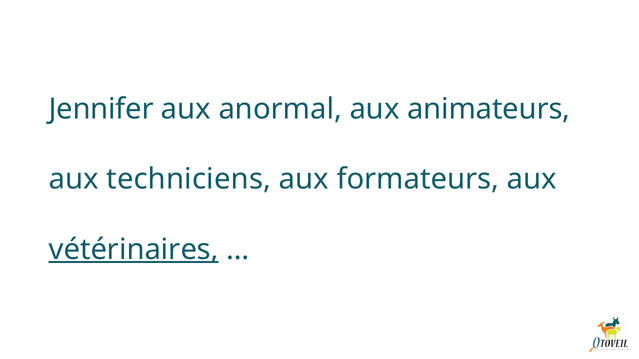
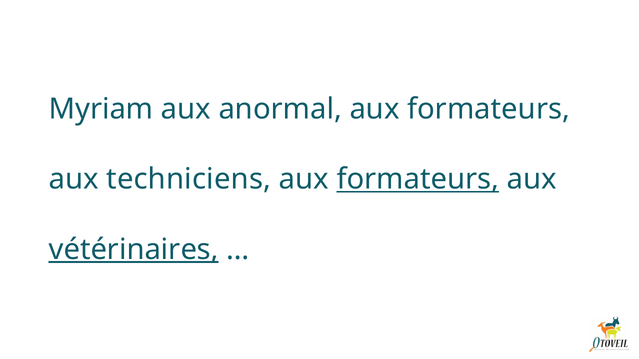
Jennifer: Jennifer -> Myriam
animateurs at (489, 109): animateurs -> formateurs
formateurs at (418, 179) underline: none -> present
